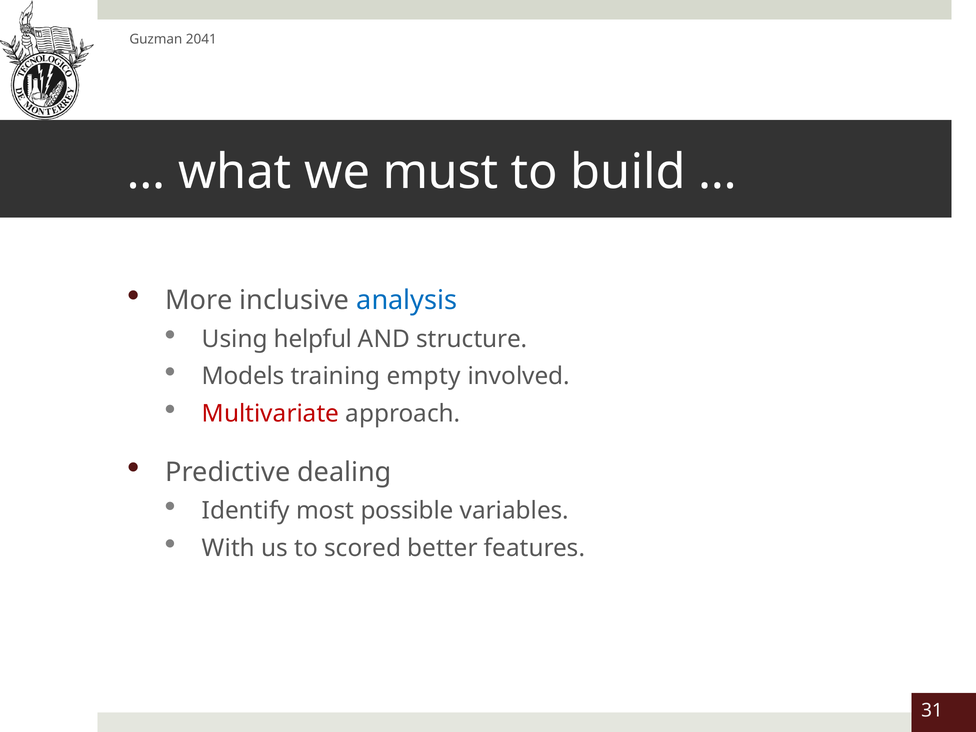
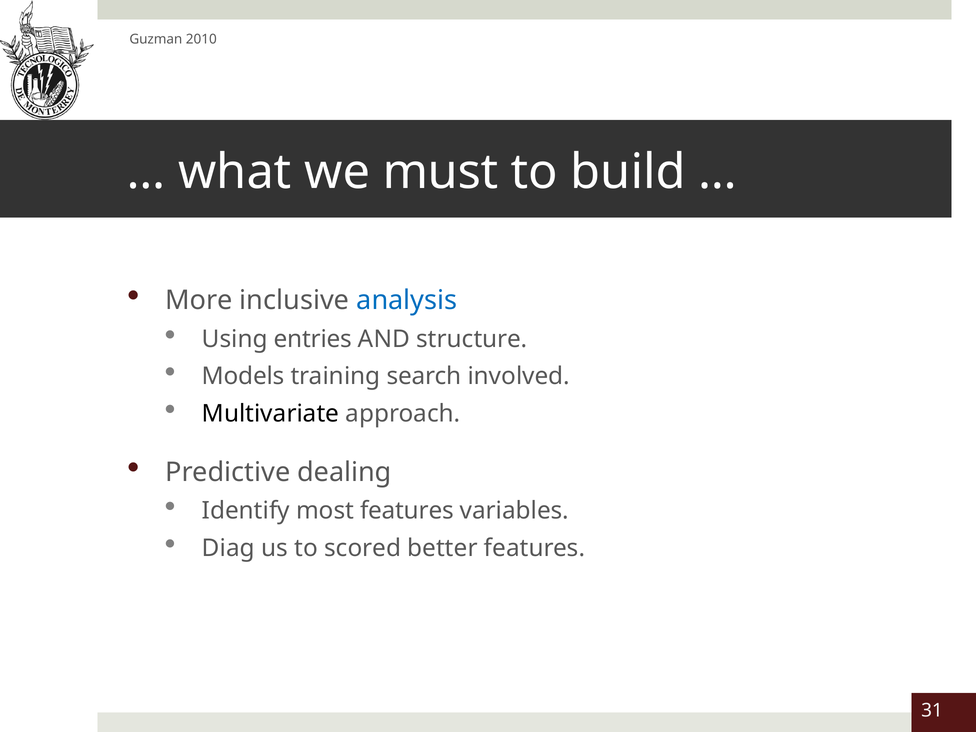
2041: 2041 -> 2010
helpful: helpful -> entries
empty: empty -> search
Multivariate colour: red -> black
most possible: possible -> features
With: With -> Diag
